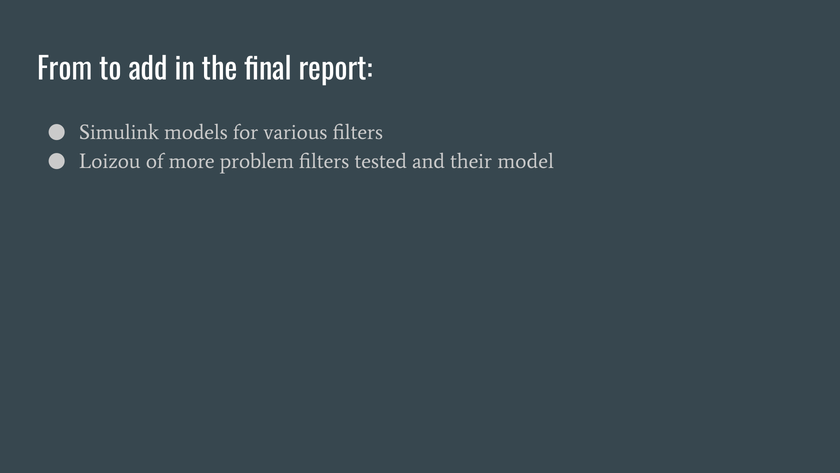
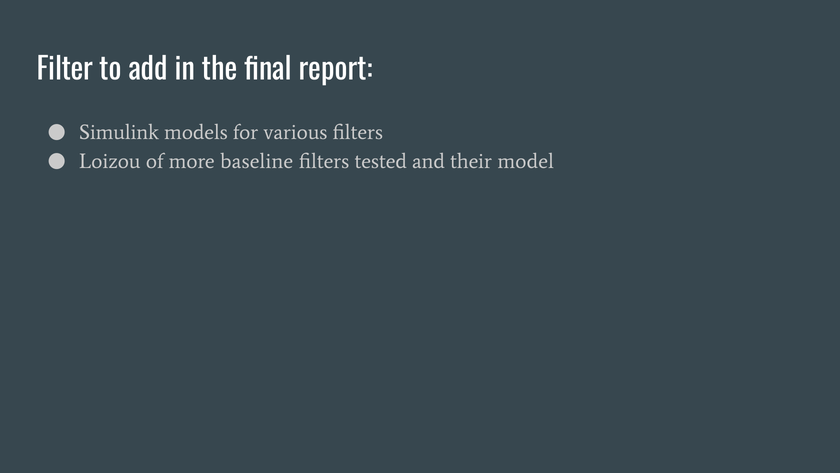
From: From -> Filter
problem: problem -> baseline
